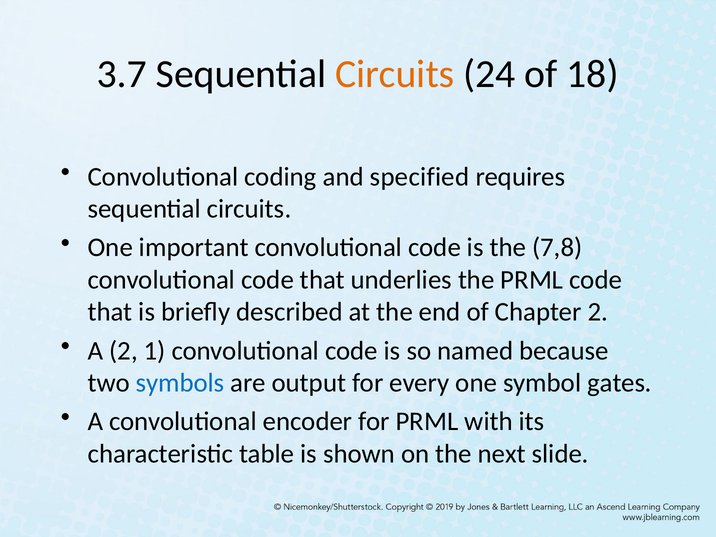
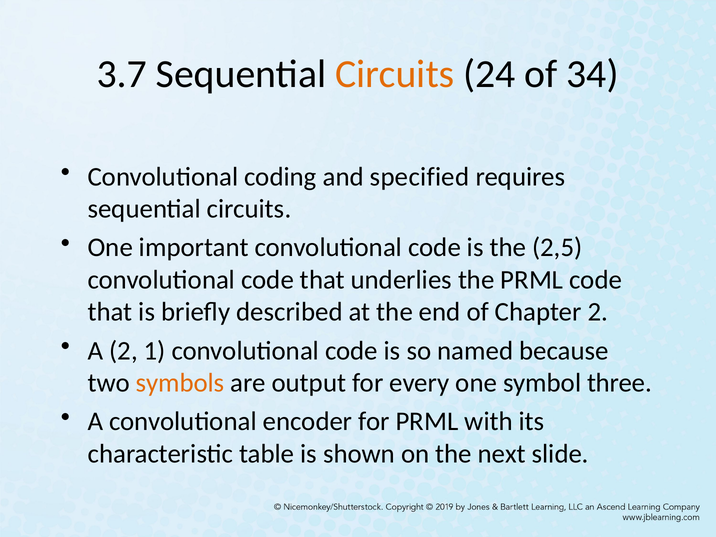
18: 18 -> 34
7,8: 7,8 -> 2,5
symbols colour: blue -> orange
gates: gates -> three
